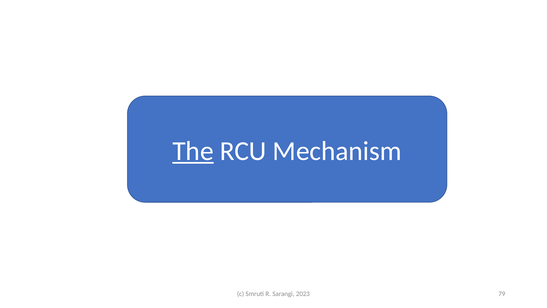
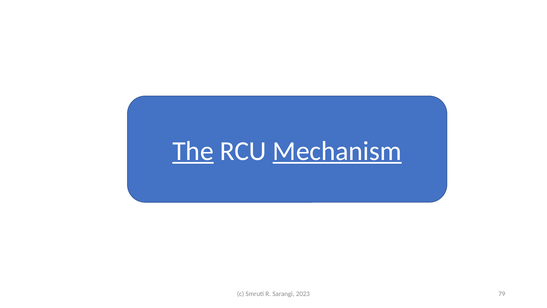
Mechanism underline: none -> present
